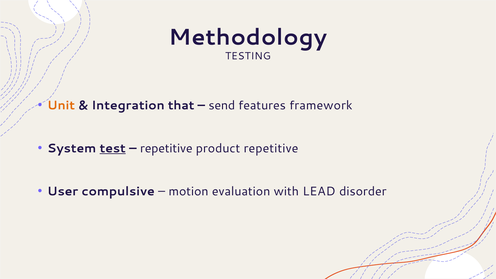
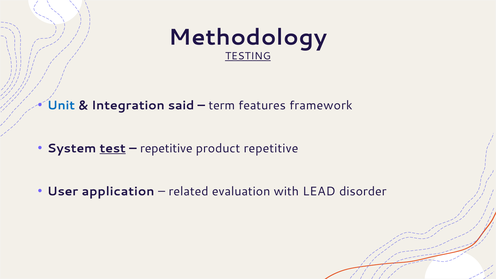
TESTING underline: none -> present
Unit colour: orange -> blue
that: that -> said
send: send -> term
compulsive: compulsive -> application
motion: motion -> related
